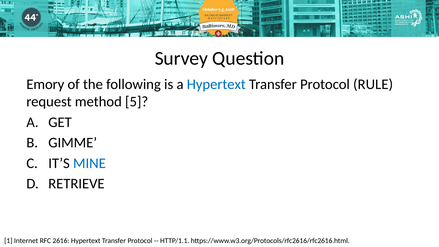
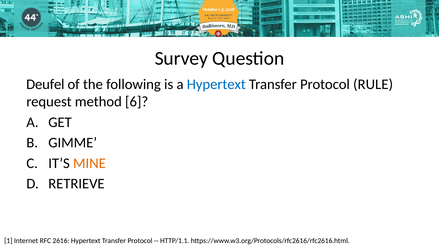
Emory: Emory -> Deufel
5: 5 -> 6
MINE colour: blue -> orange
